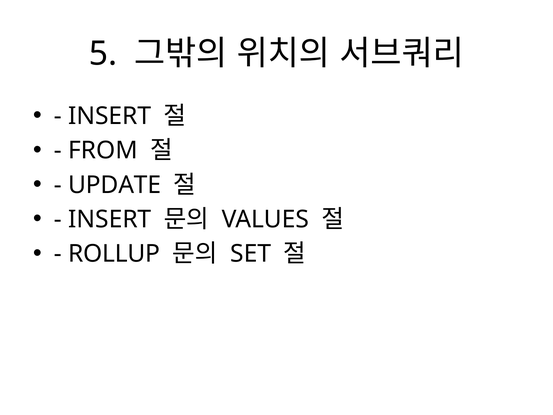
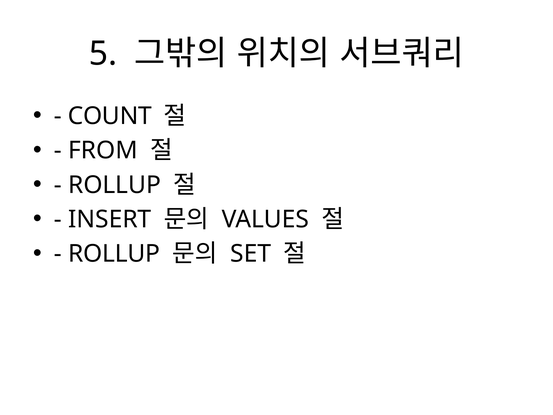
INSERT at (110, 116): INSERT -> COUNT
UPDATE at (115, 185): UPDATE -> ROLLUP
